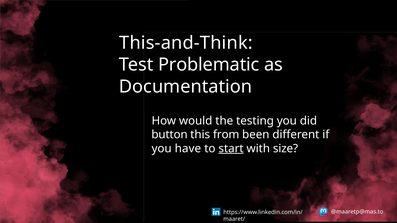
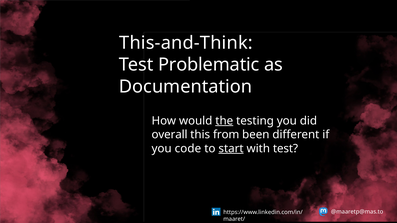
the underline: none -> present
button: button -> overall
have: have -> code
with size: size -> test
